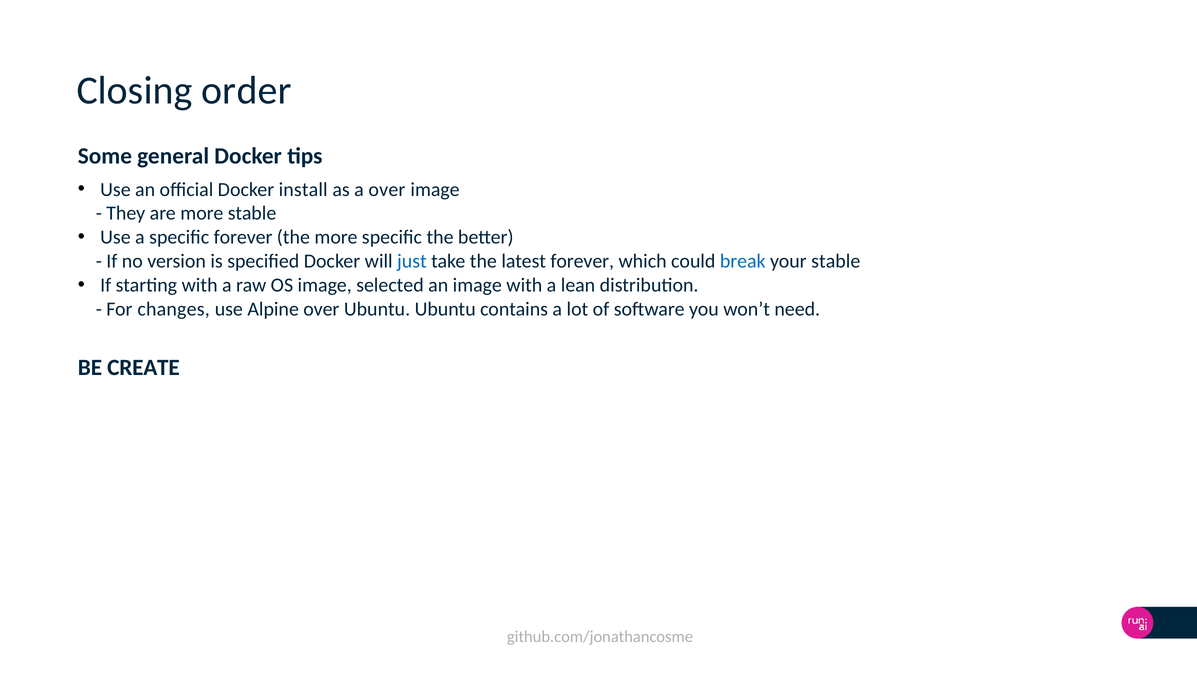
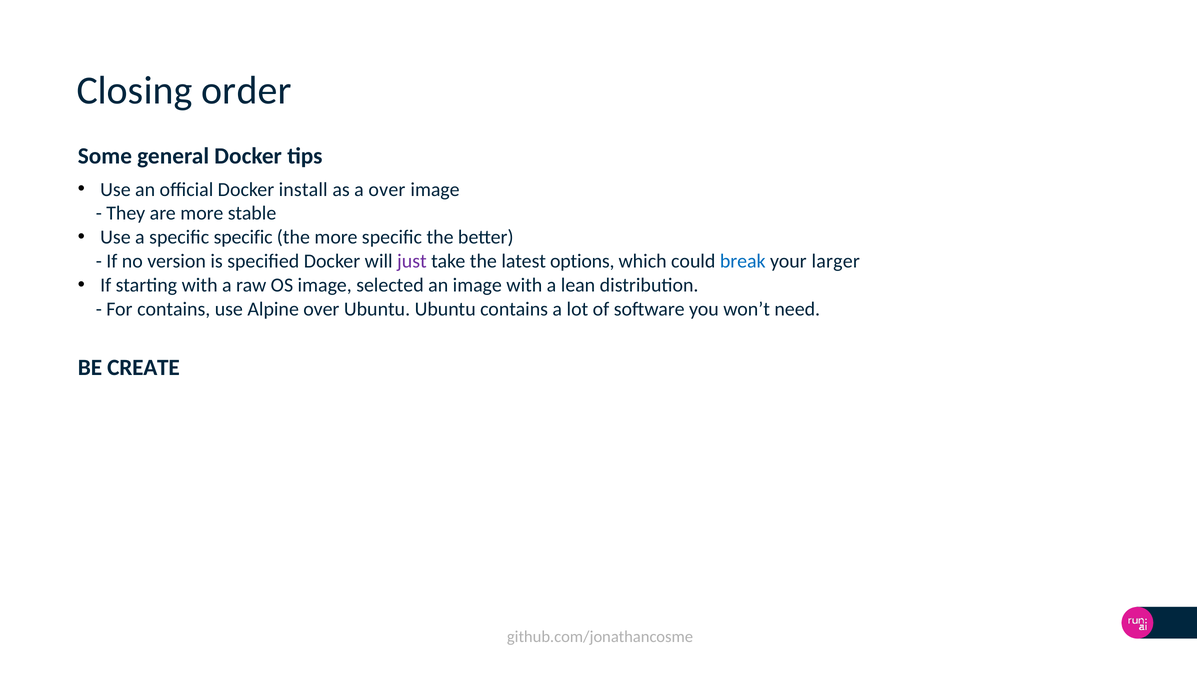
specific forever: forever -> specific
just colour: blue -> purple
latest forever: forever -> options
your stable: stable -> larger
For changes: changes -> contains
